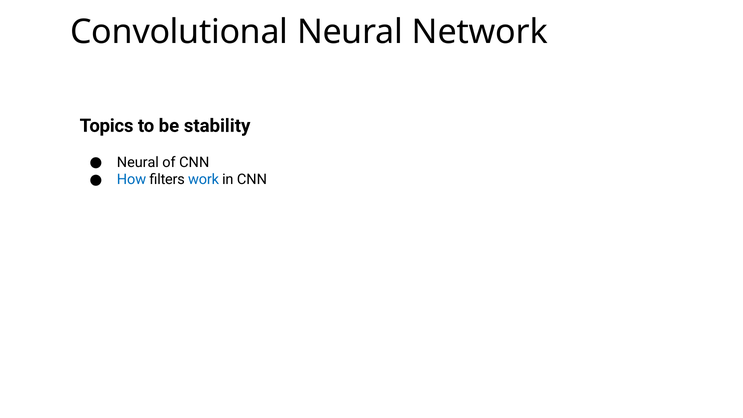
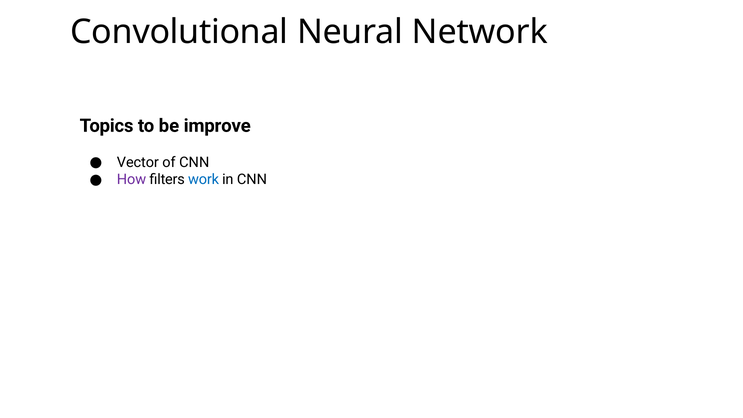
stability: stability -> improve
Neural at (138, 162): Neural -> Vector
How colour: blue -> purple
